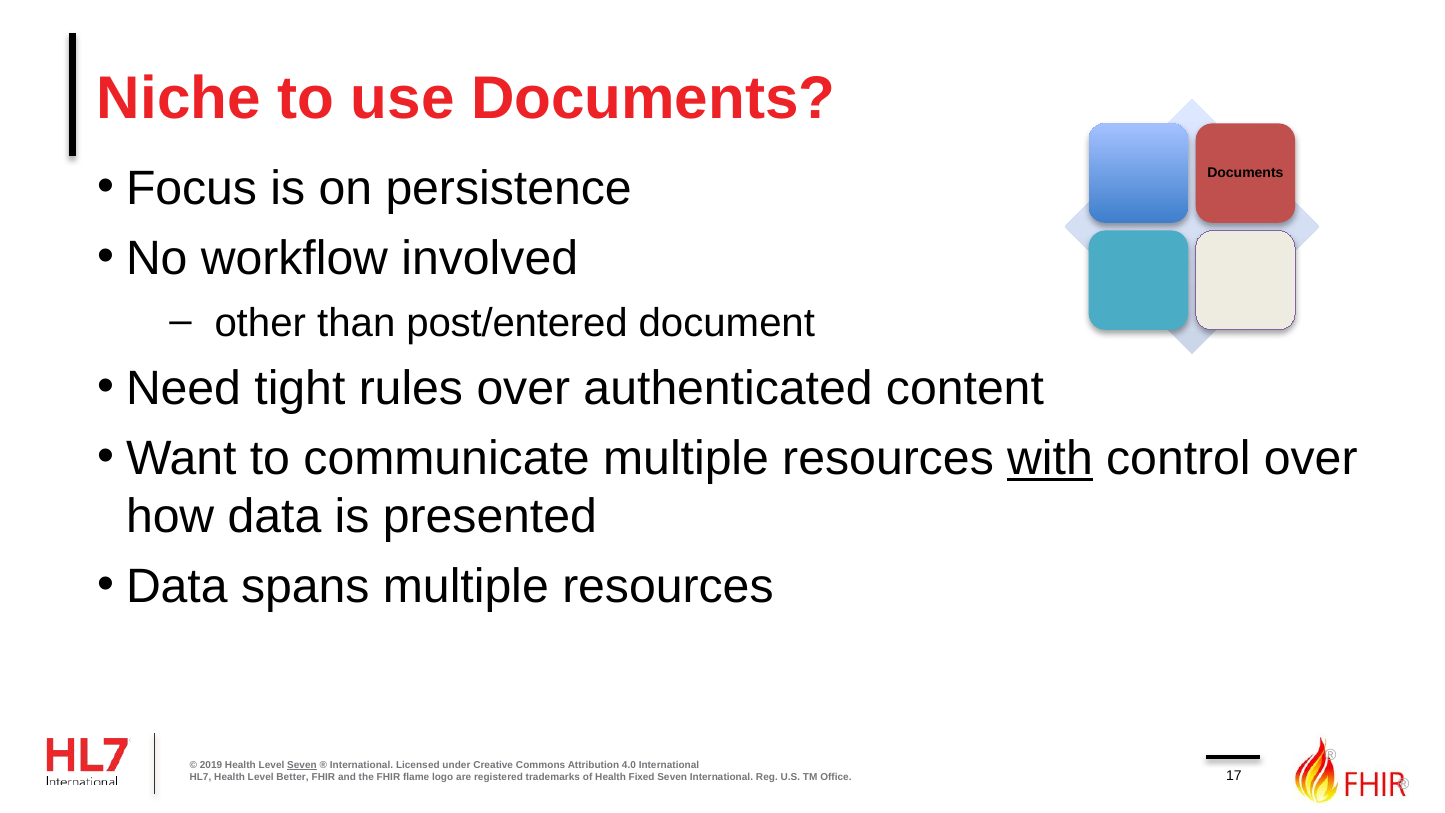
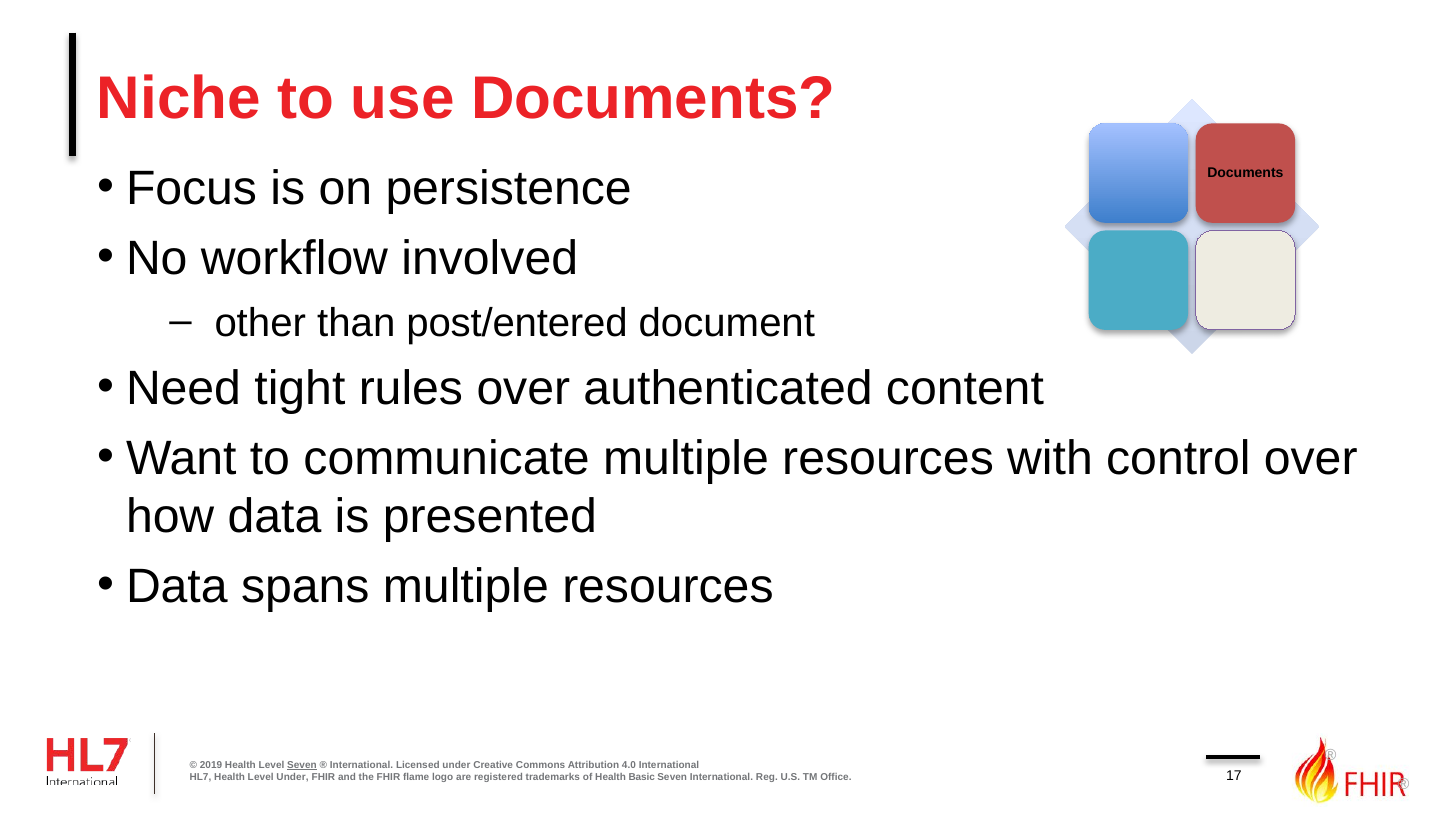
with underline: present -> none
Level Better: Better -> Under
Fixed: Fixed -> Basic
